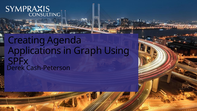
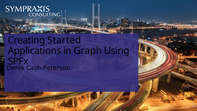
Agenda: Agenda -> Started
